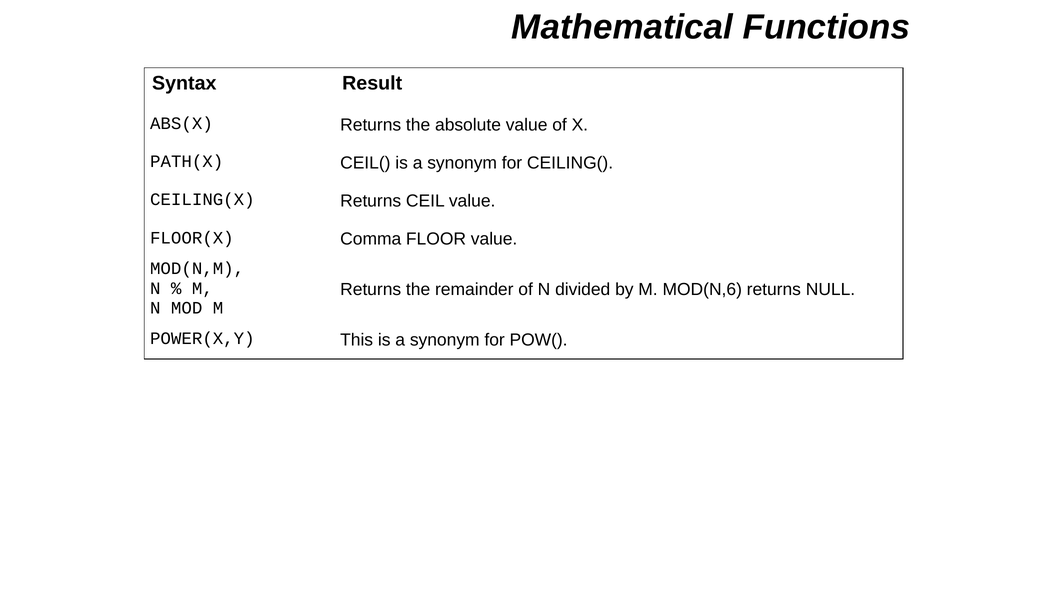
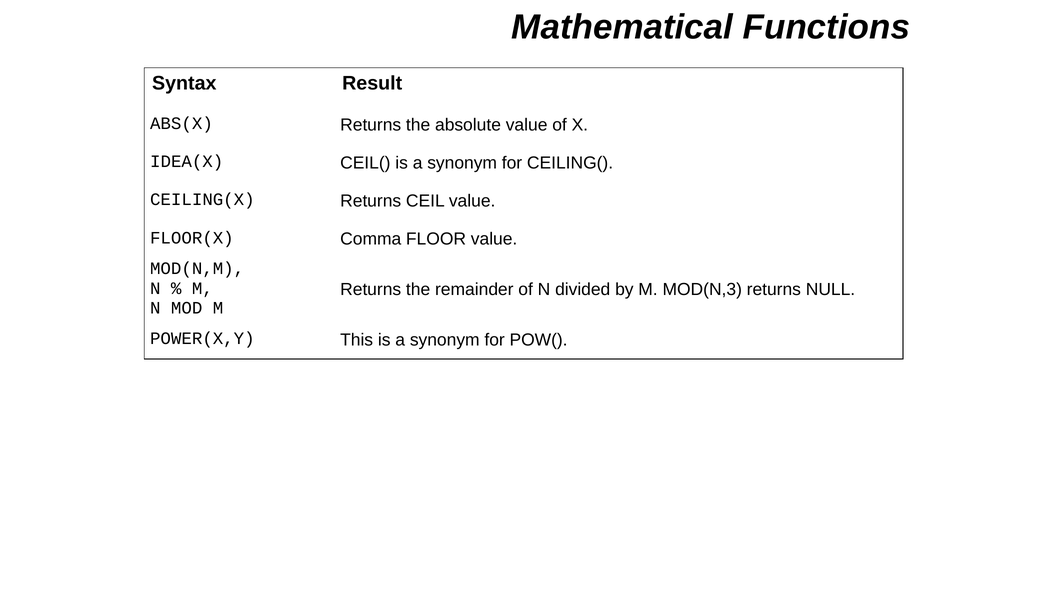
PATH(X: PATH(X -> IDEA(X
MOD(N,6: MOD(N,6 -> MOD(N,3
